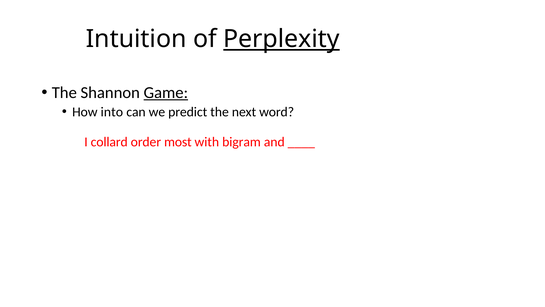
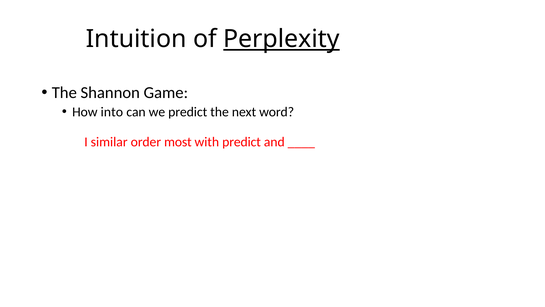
Game underline: present -> none
collard: collard -> similar
with bigram: bigram -> predict
